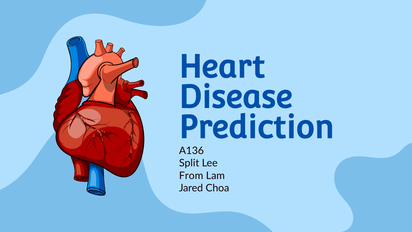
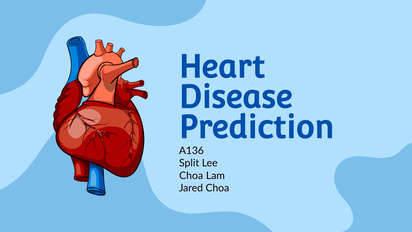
From at (191, 175): From -> Choa
